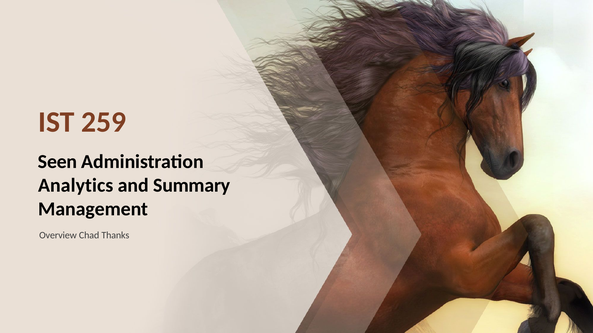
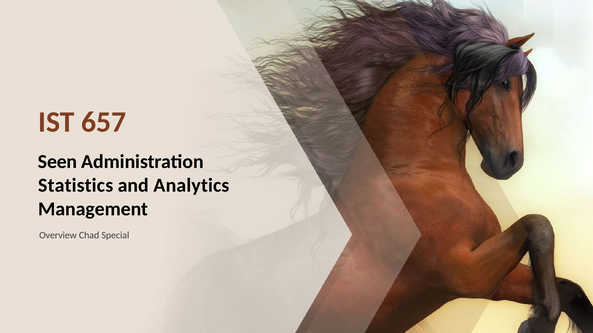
259: 259 -> 657
Analytics: Analytics -> Statistics
Summary: Summary -> Analytics
Thanks: Thanks -> Special
